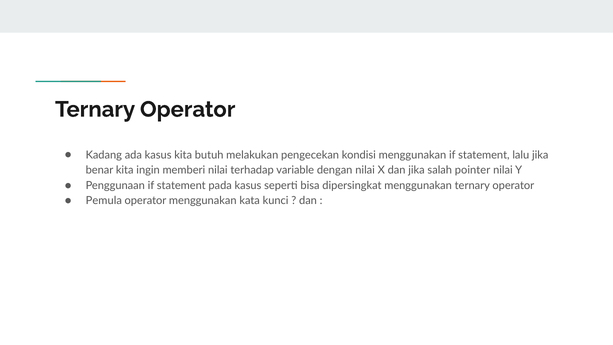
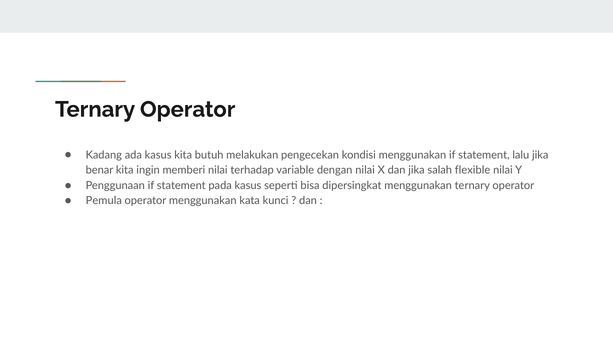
pointer: pointer -> flexible
